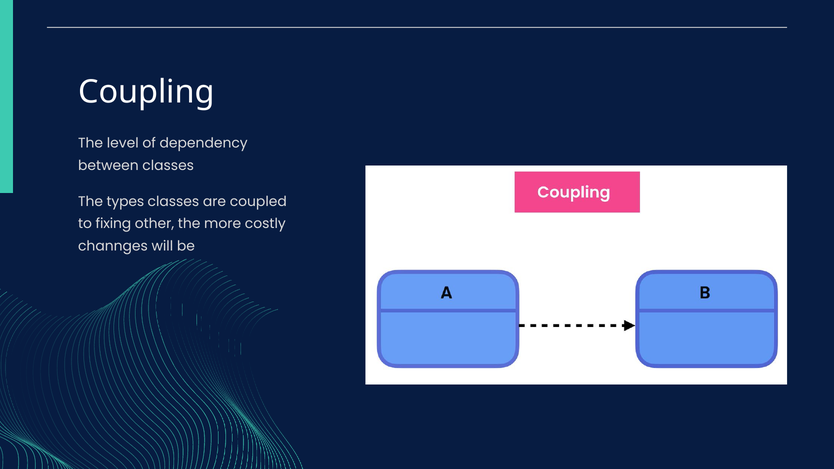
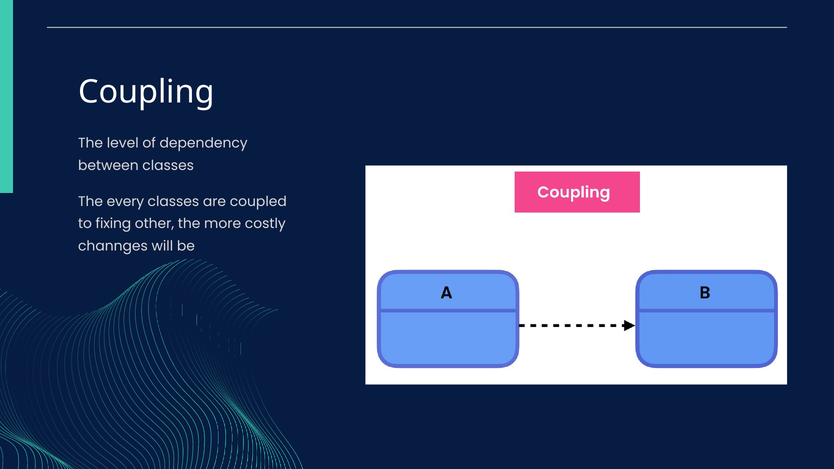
types: types -> every
